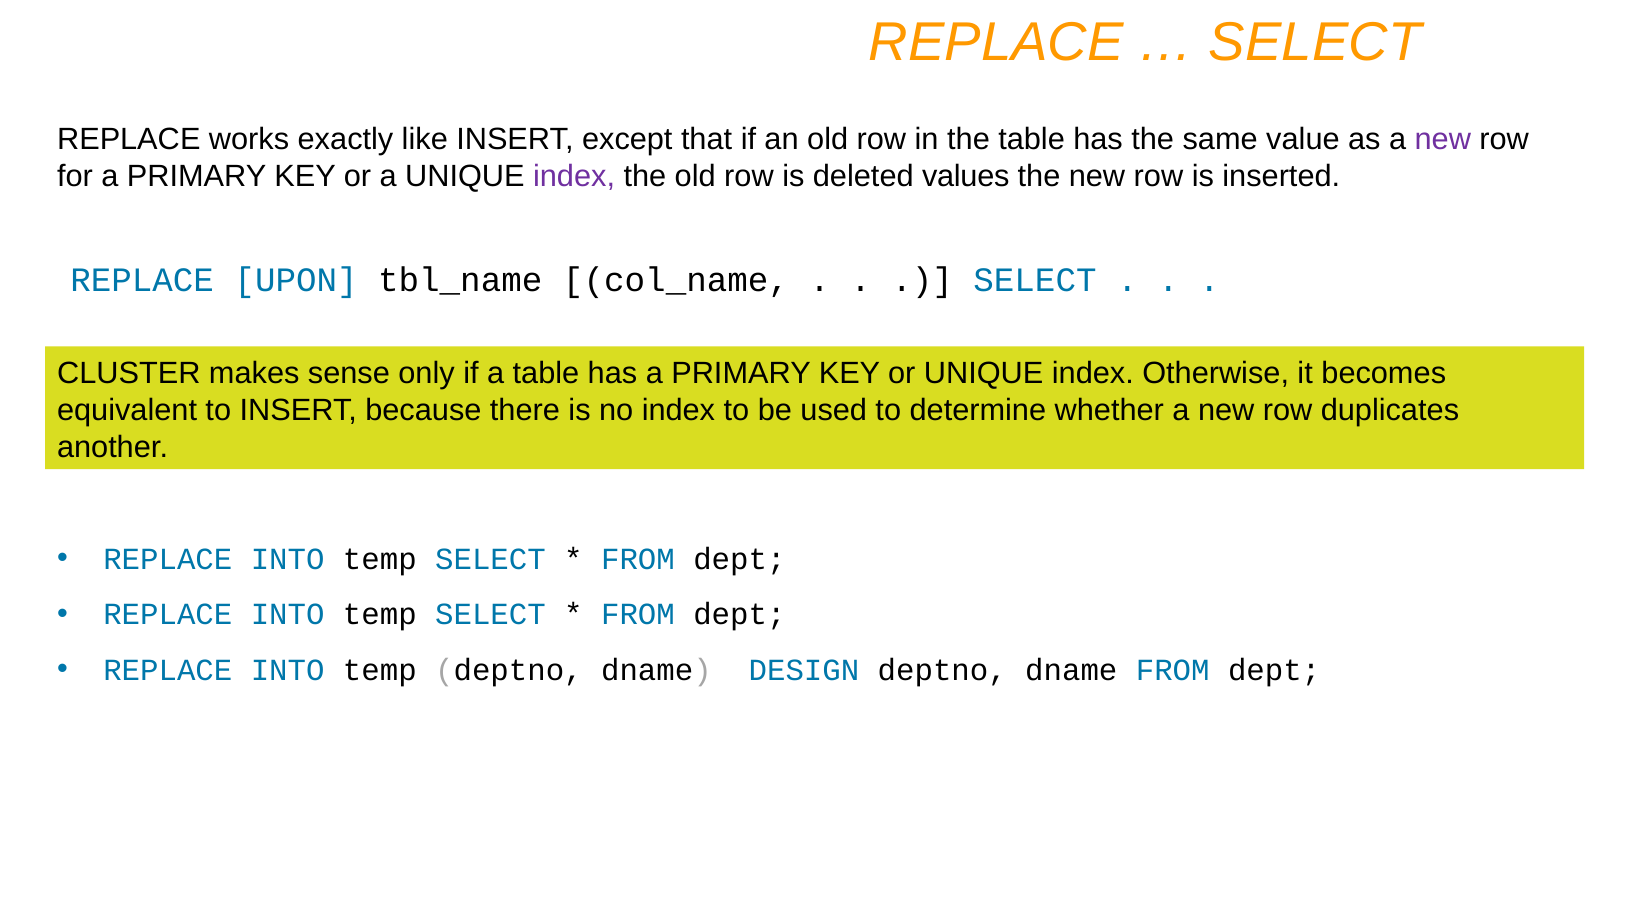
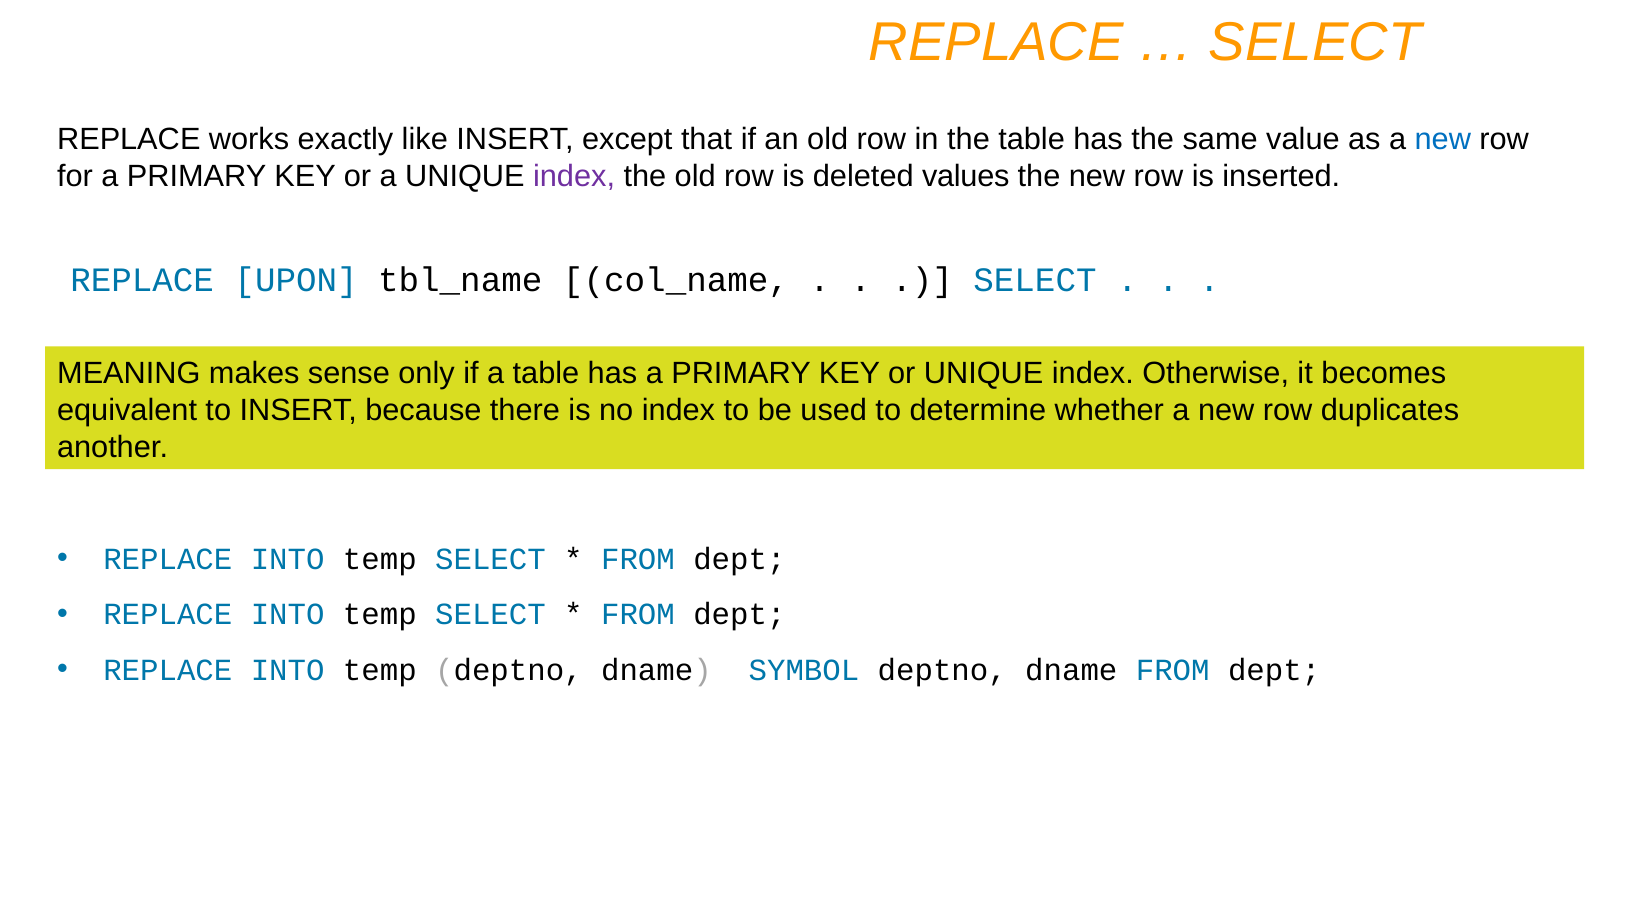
new at (1443, 139) colour: purple -> blue
CLUSTER: CLUSTER -> MEANING
DESIGN: DESIGN -> SYMBOL
